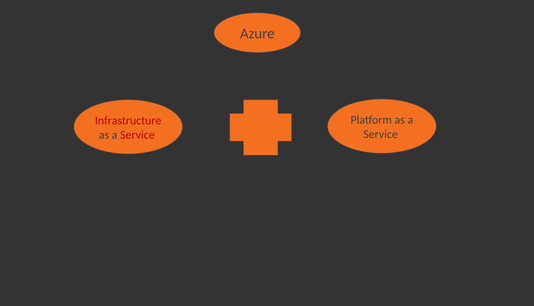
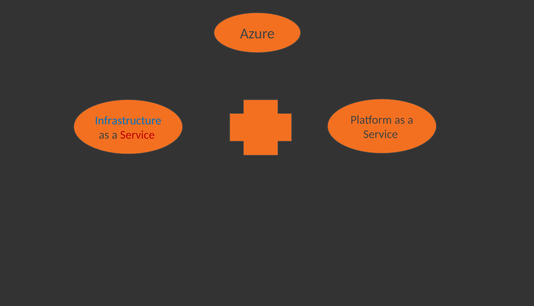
Infrastructure colour: red -> blue
